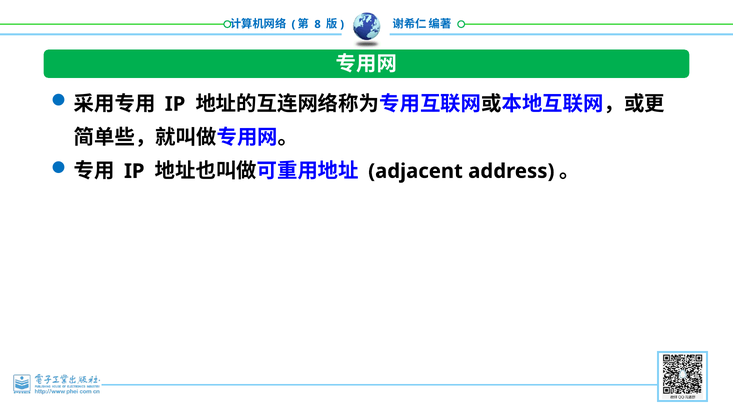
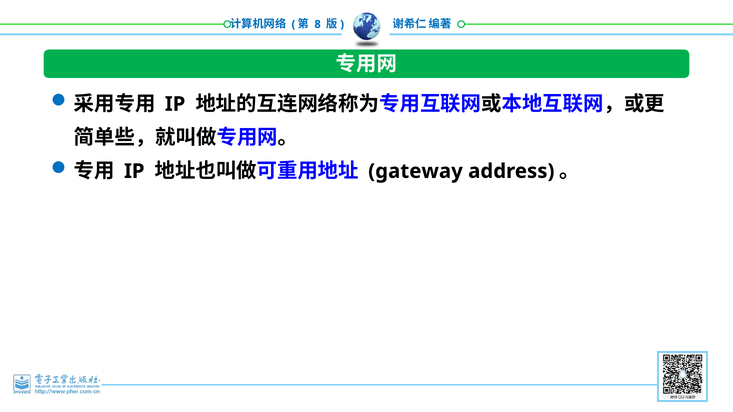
adjacent: adjacent -> gateway
